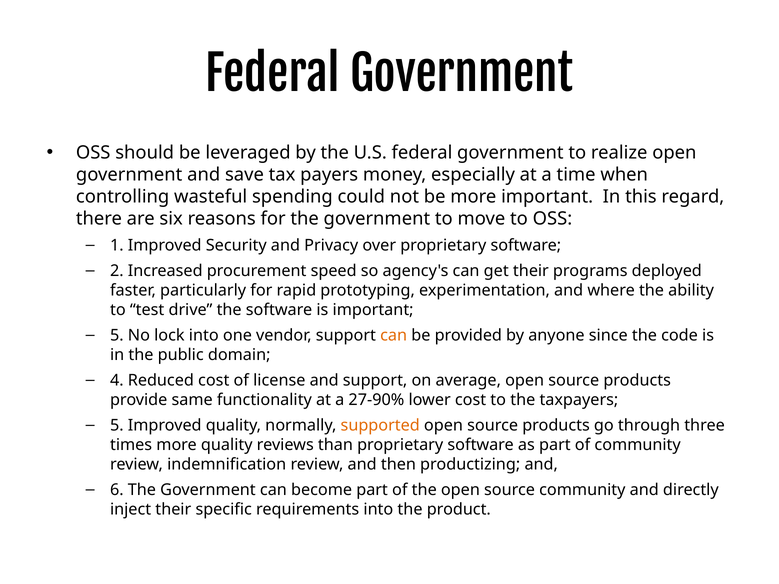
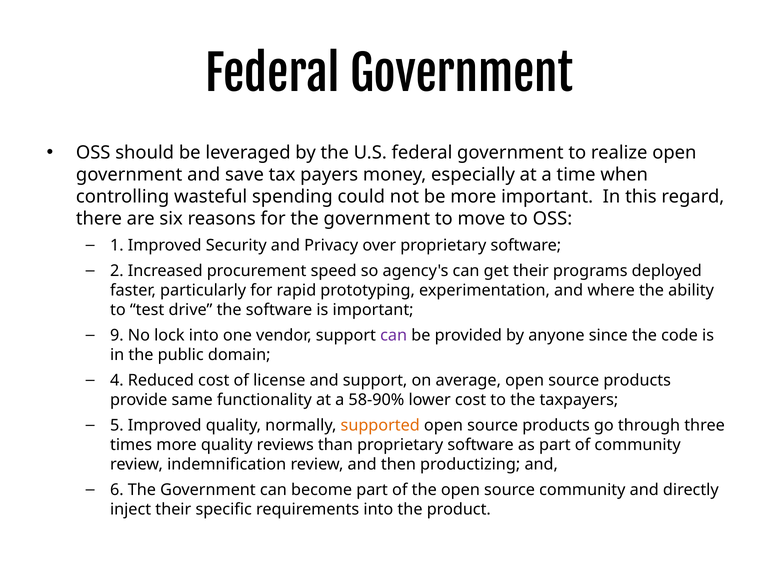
5 at (117, 336): 5 -> 9
can at (394, 336) colour: orange -> purple
27-90%: 27-90% -> 58-90%
